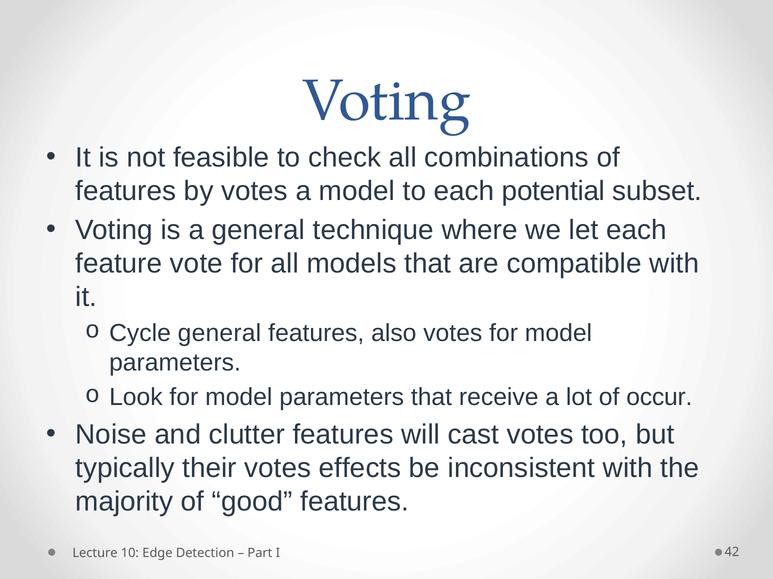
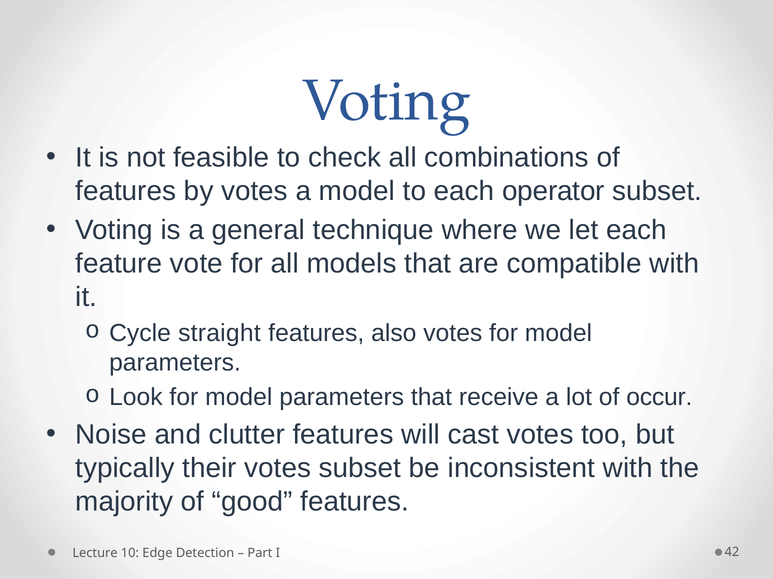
potential: potential -> operator
Cycle general: general -> straight
votes effects: effects -> subset
